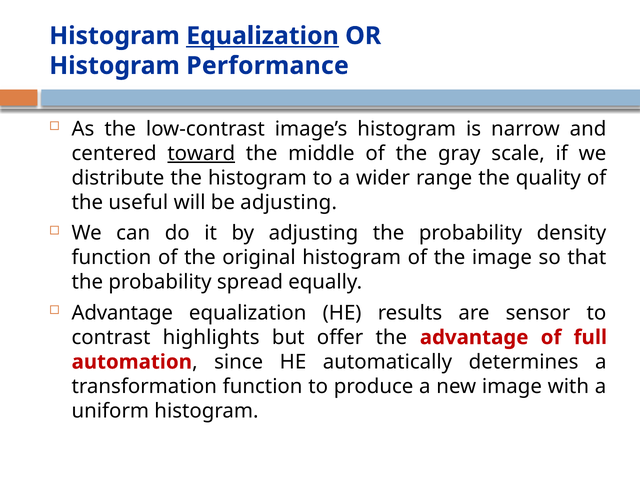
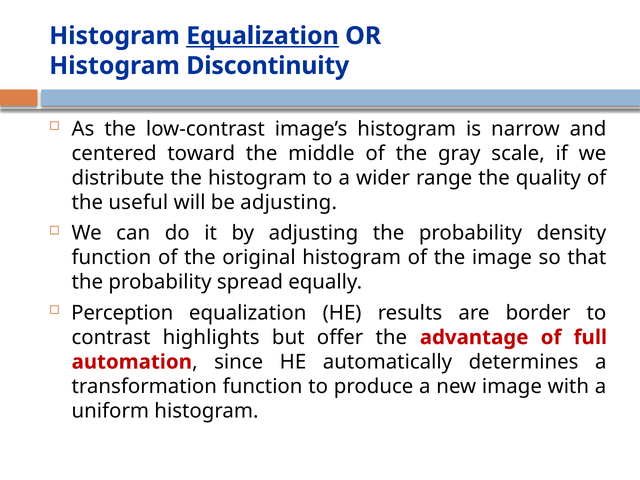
Performance: Performance -> Discontinuity
toward underline: present -> none
Advantage at (122, 313): Advantage -> Perception
sensor: sensor -> border
